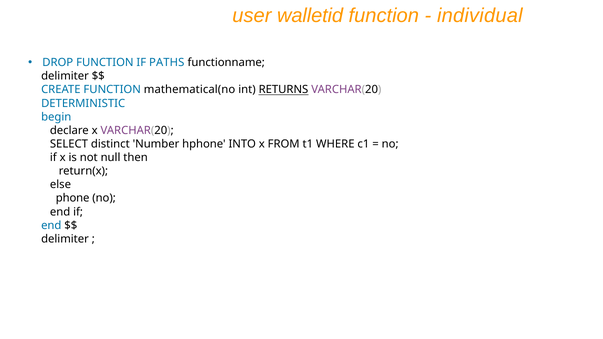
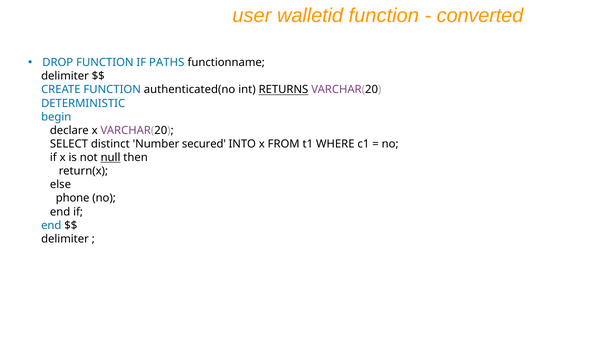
individual: individual -> converted
mathematical(no: mathematical(no -> authenticated(no
hphone: hphone -> secured
null underline: none -> present
